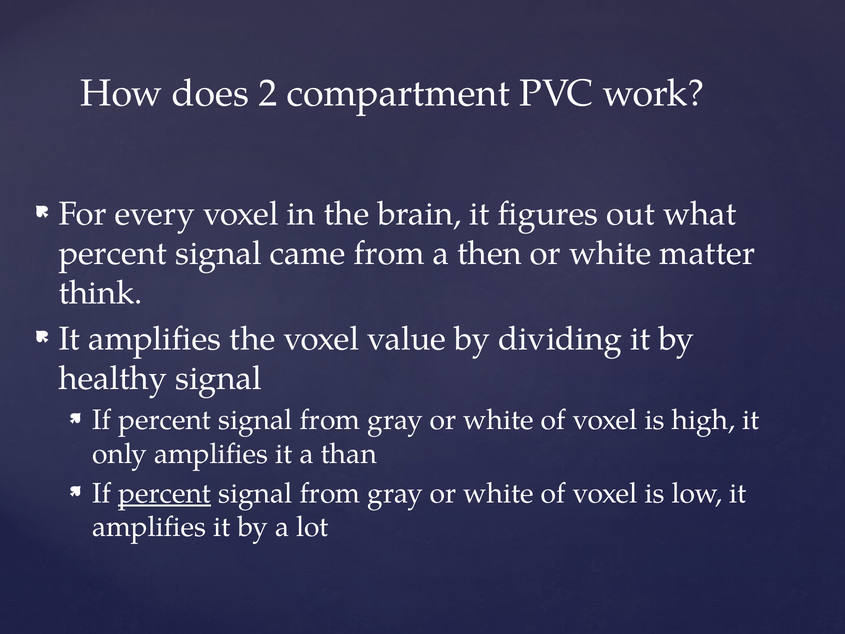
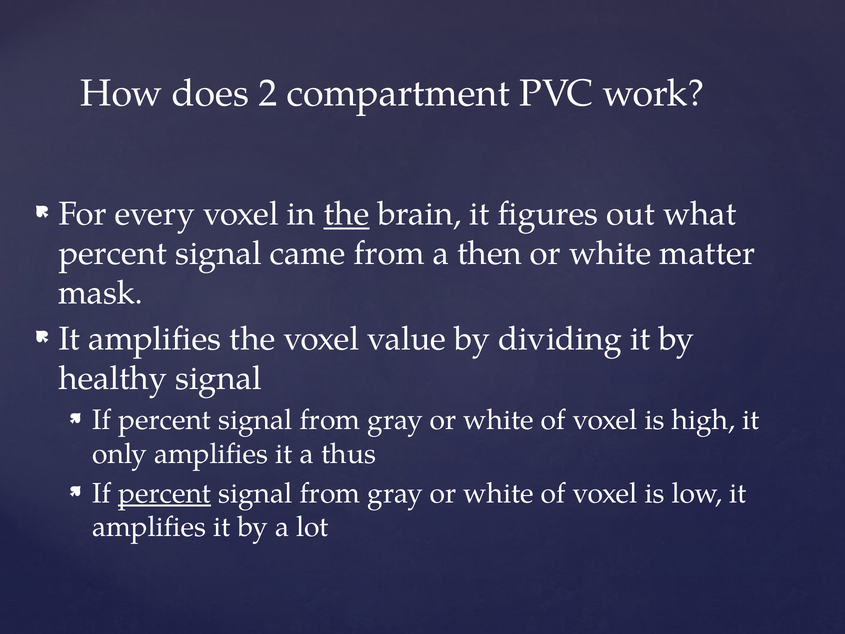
the at (346, 214) underline: none -> present
think: think -> mask
than: than -> thus
